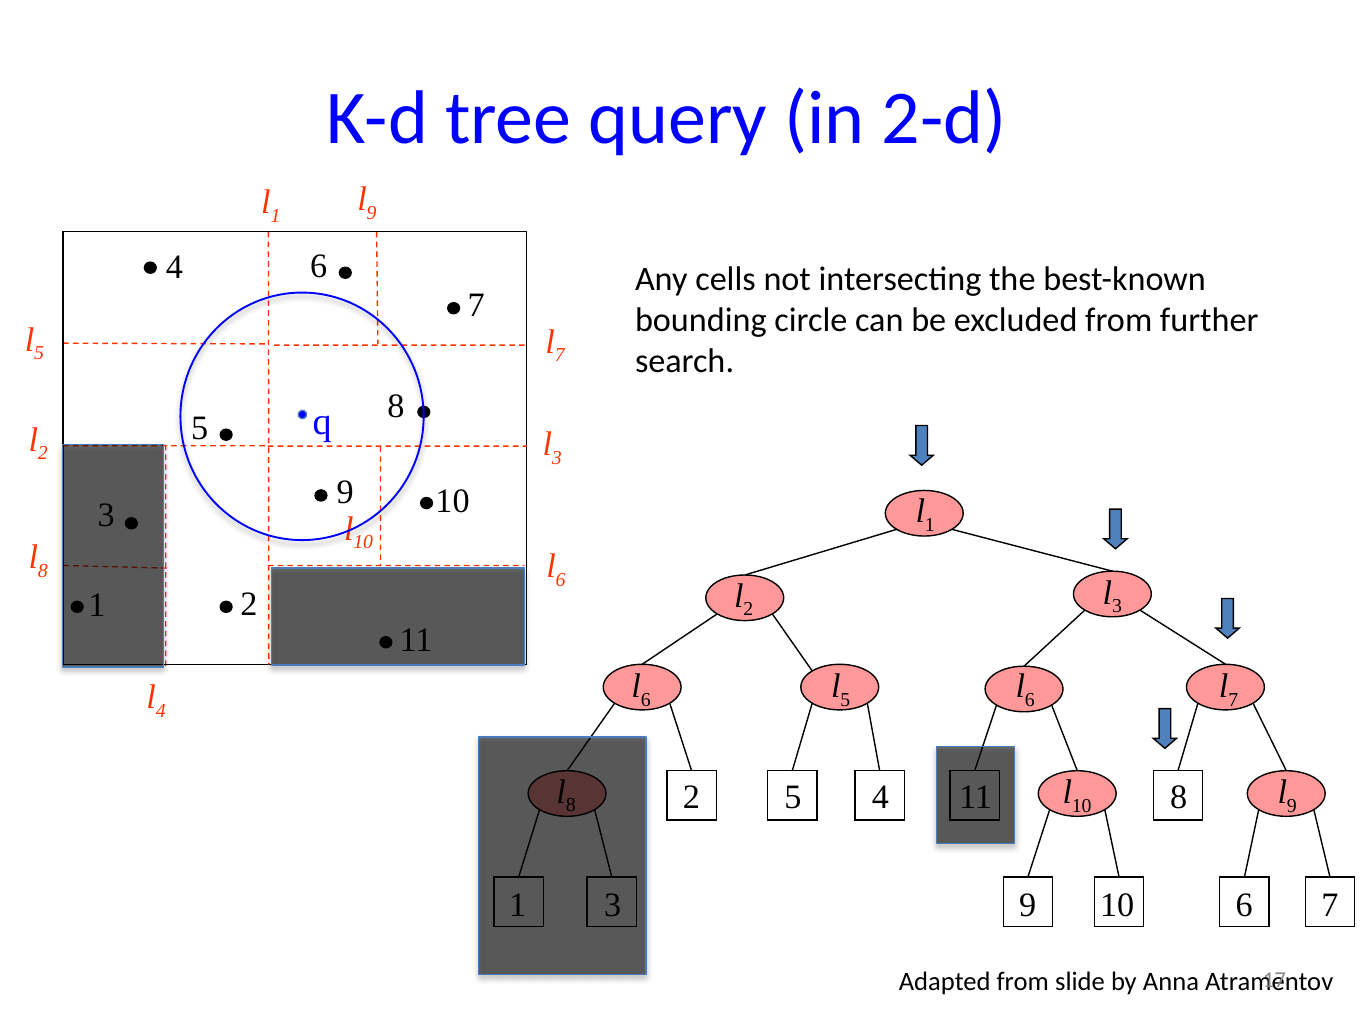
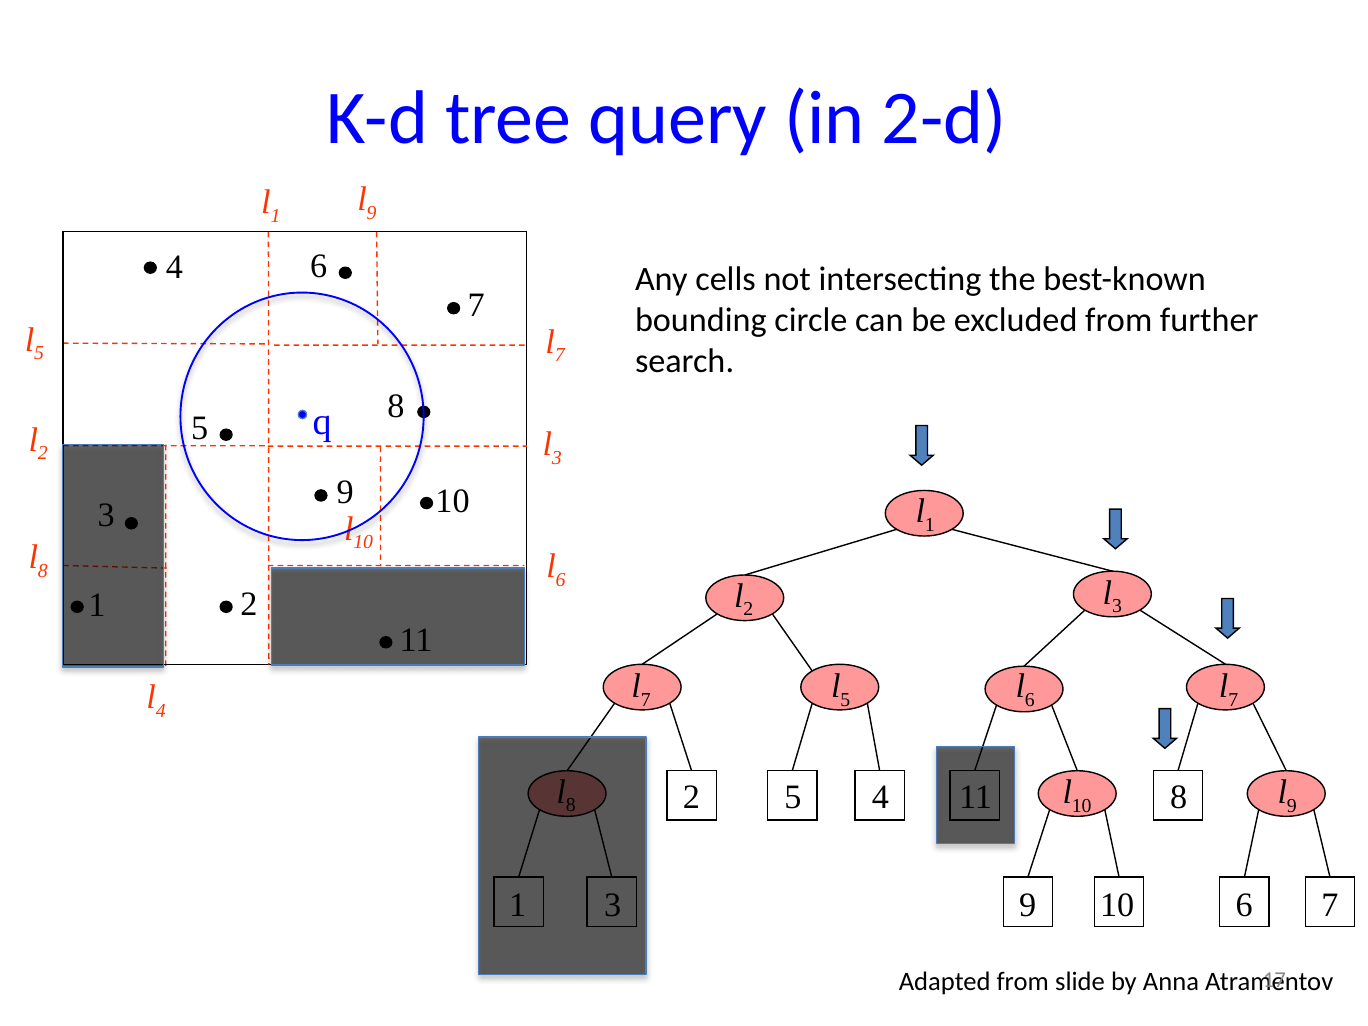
6 at (646, 700): 6 -> 7
